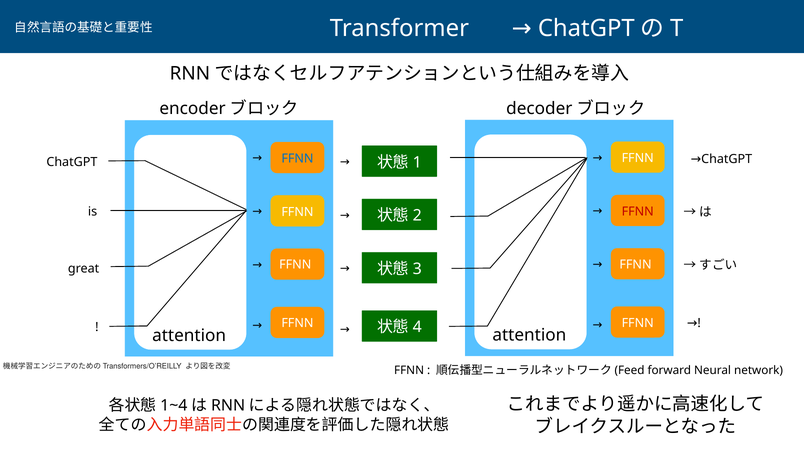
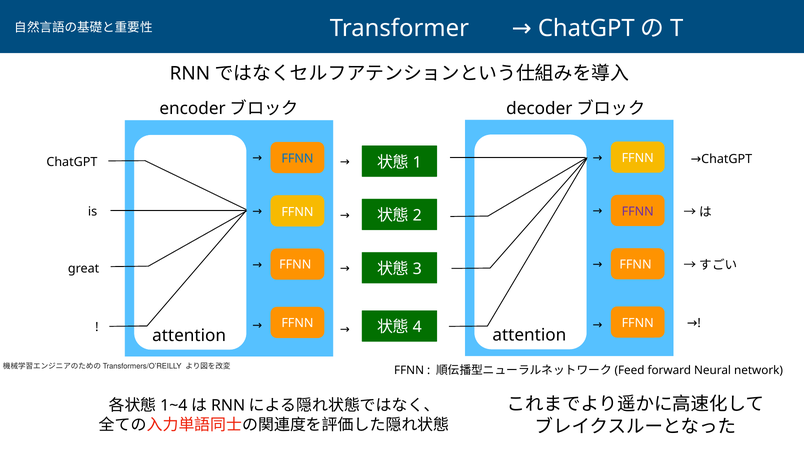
FFNN at (638, 212) colour: red -> purple
